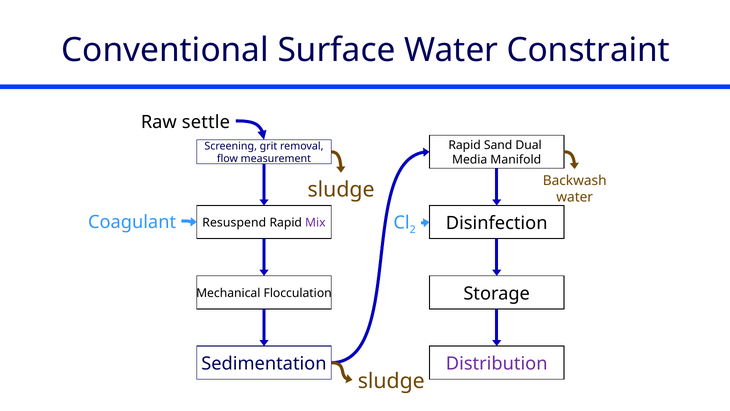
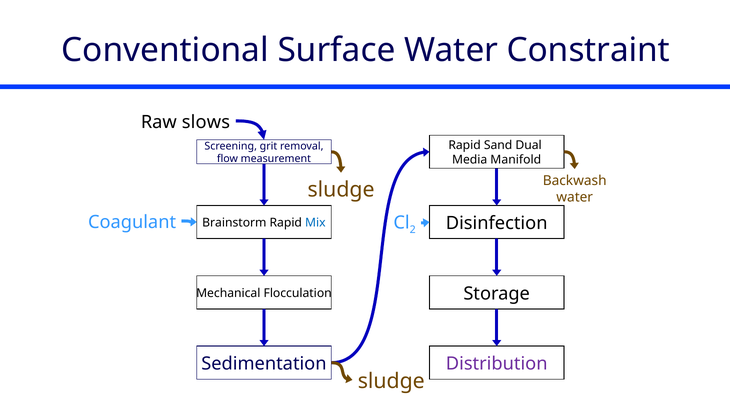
settle: settle -> slows
Resuspend: Resuspend -> Brainstorm
Mix colour: purple -> blue
